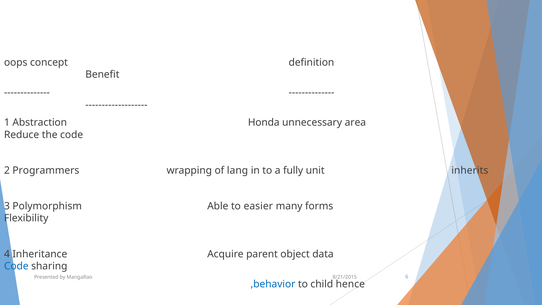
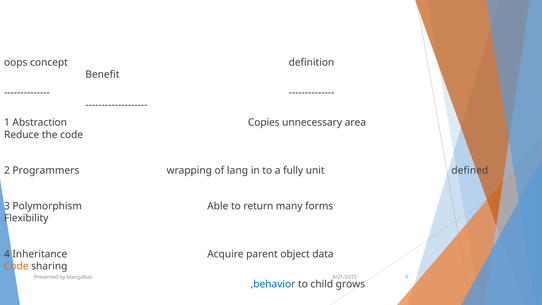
Honda: Honda -> Copies
inherits: inherits -> defined
easier: easier -> return
Code at (16, 266) colour: blue -> orange
hence: hence -> grows
